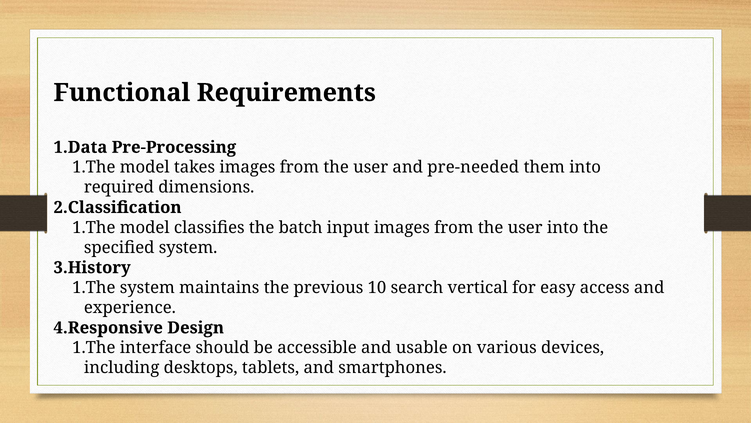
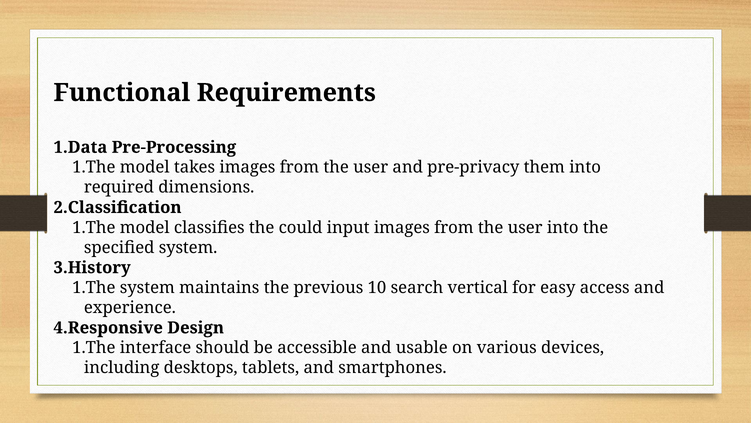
pre-needed: pre-needed -> pre-privacy
batch: batch -> could
